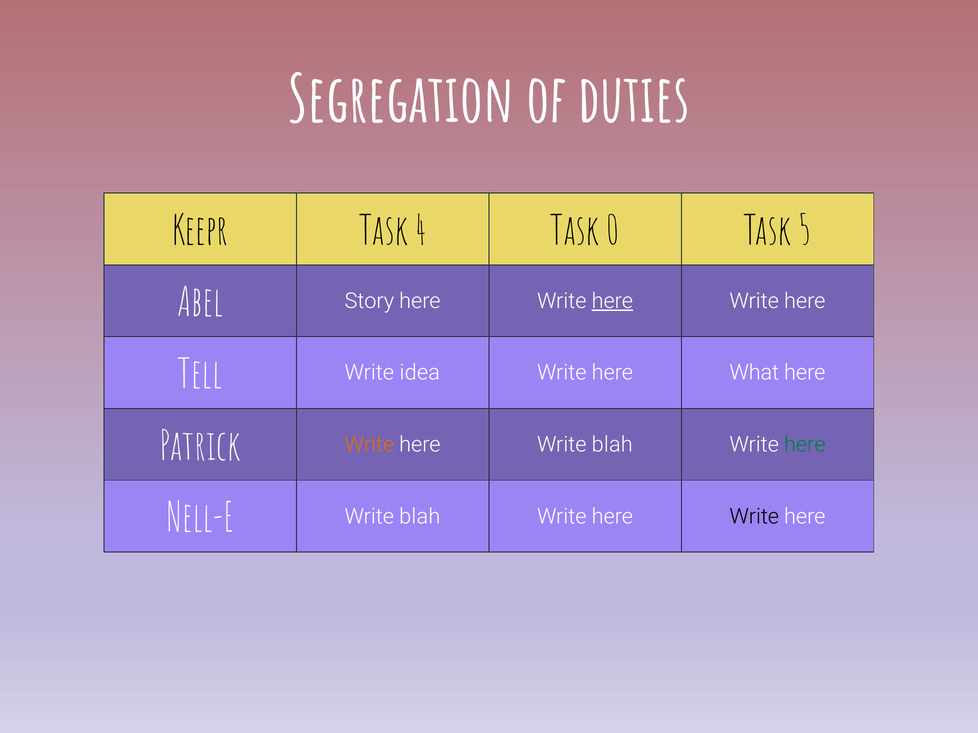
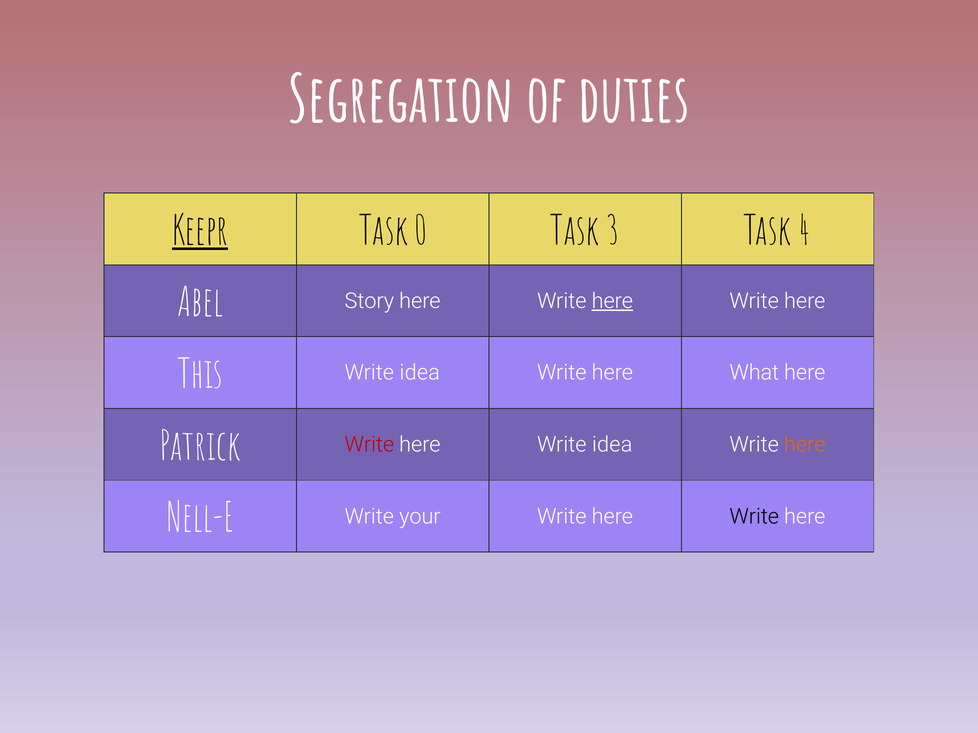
Keepr underline: none -> present
4: 4 -> 0
0: 0 -> 3
5: 5 -> 4
Tell: Tell -> This
Write at (369, 445) colour: orange -> red
here Write blah: blah -> idea
here at (805, 445) colour: green -> orange
Nell-E Write blah: blah -> your
